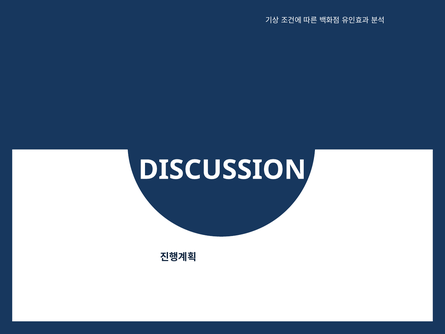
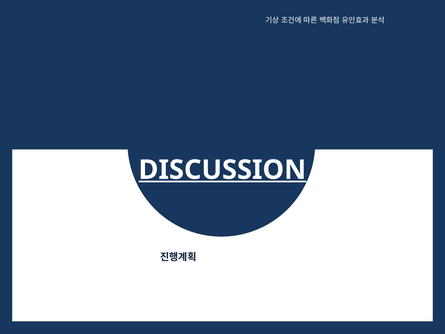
DISCUSSION underline: none -> present
